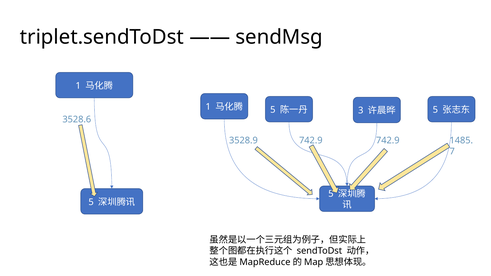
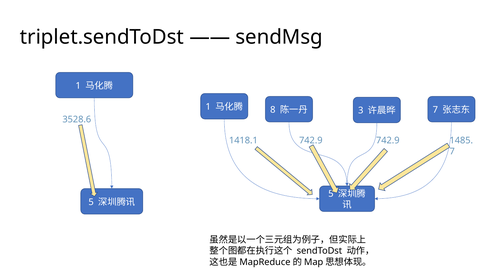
5 at (273, 110): 5 -> 8
5 at (435, 110): 5 -> 7
3528.9: 3528.9 -> 1418.1
